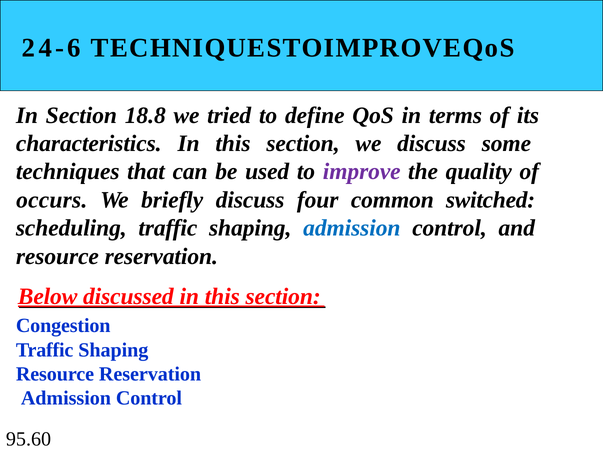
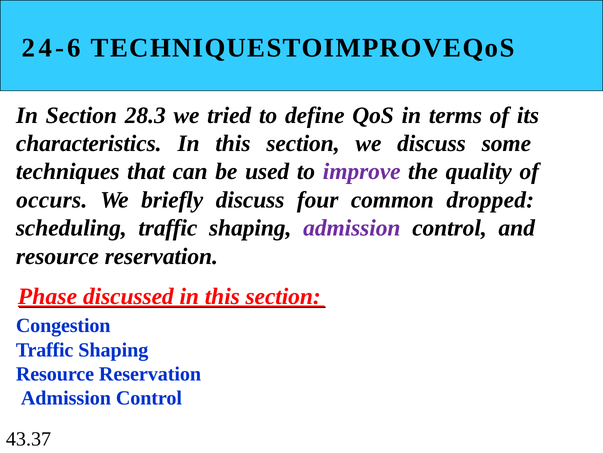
18.8: 18.8 -> 28.3
switched: switched -> dropped
admission at (352, 228) colour: blue -> purple
Below: Below -> Phase
95.60: 95.60 -> 43.37
